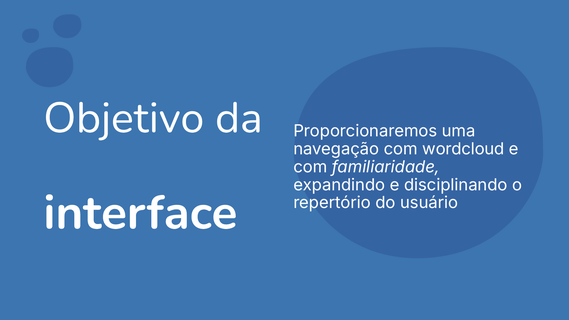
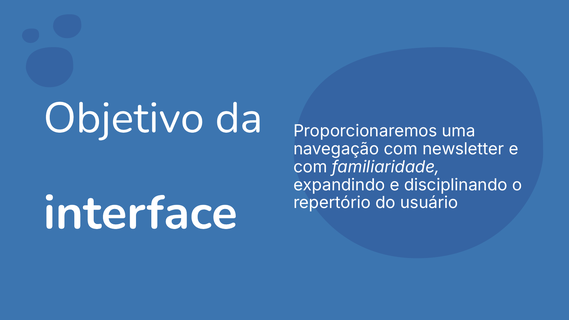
wordcloud: wordcloud -> newsletter
